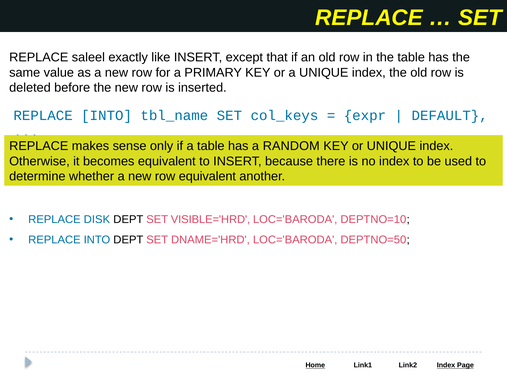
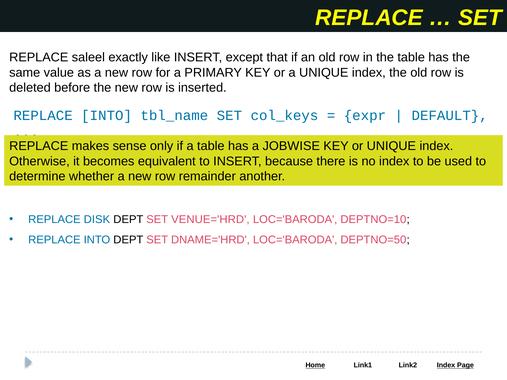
RANDOM: RANDOM -> JOBWISE
row equivalent: equivalent -> remainder
VISIBLE='HRD: VISIBLE='HRD -> VENUE='HRD
